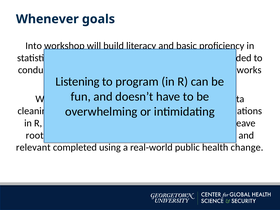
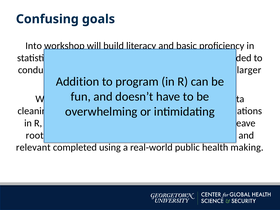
Whenever: Whenever -> Confusing
works: works -> larger
Listening: Listening -> Addition
change: change -> making
